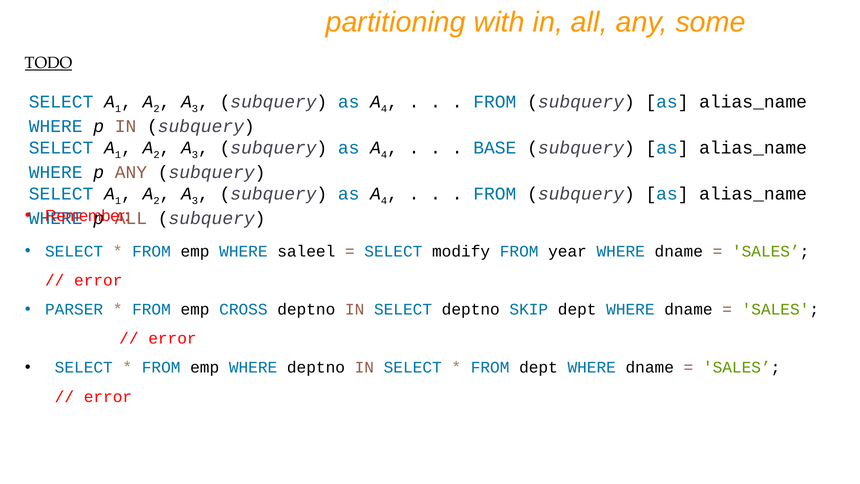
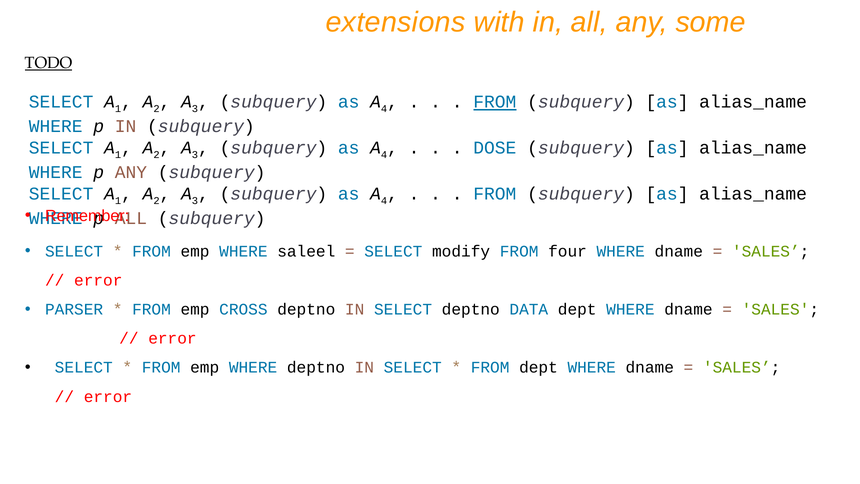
partitioning: partitioning -> extensions
FROM at (495, 102) underline: none -> present
BASE: BASE -> DOSE
year: year -> four
SKIP: SKIP -> DATA
